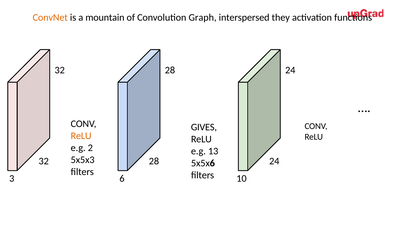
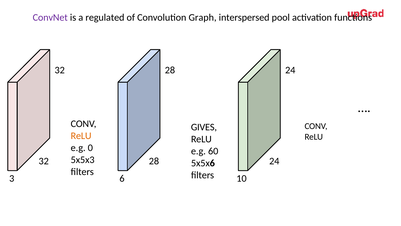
ConvNet colour: orange -> purple
mountain: mountain -> regulated
they: they -> pool
2: 2 -> 0
13: 13 -> 60
